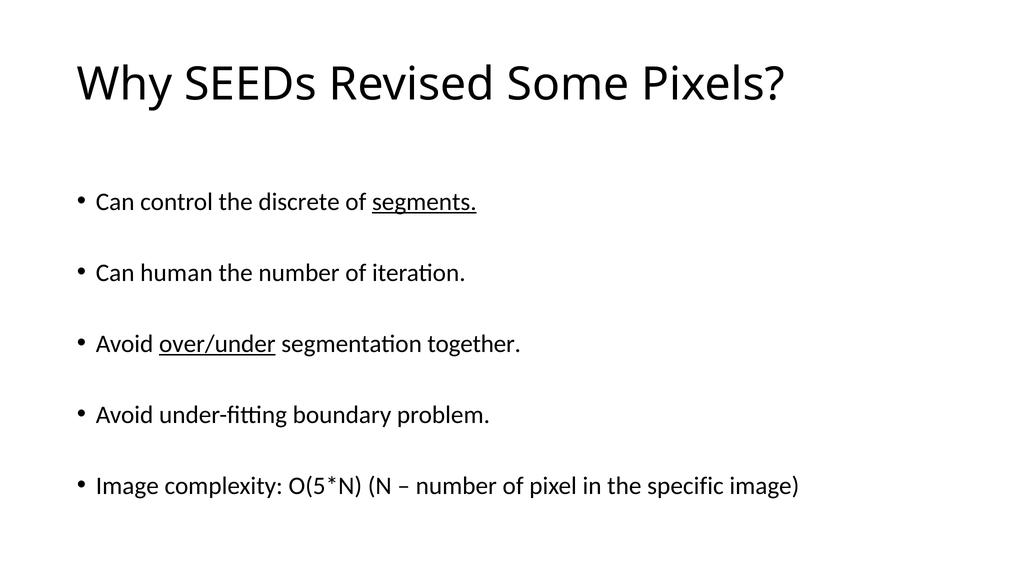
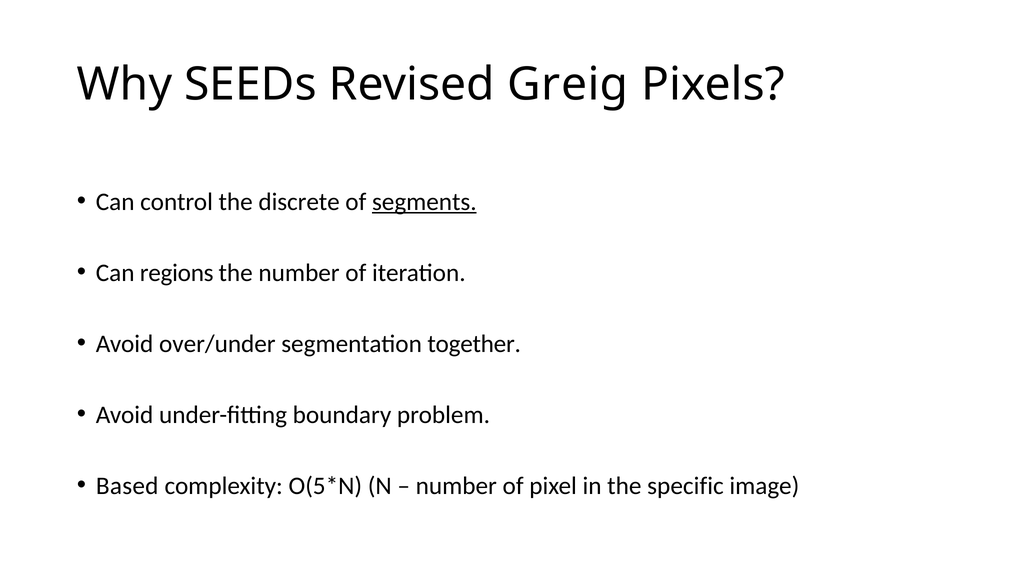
Some: Some -> Greig
human: human -> regions
over/under underline: present -> none
Image at (127, 486): Image -> Based
